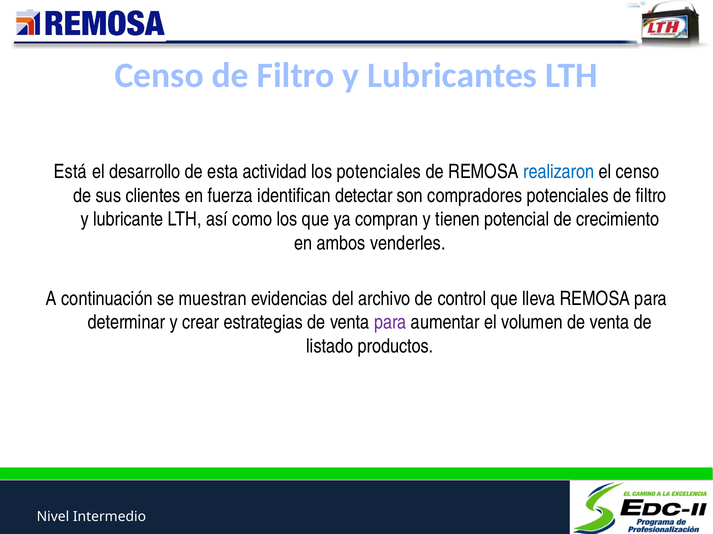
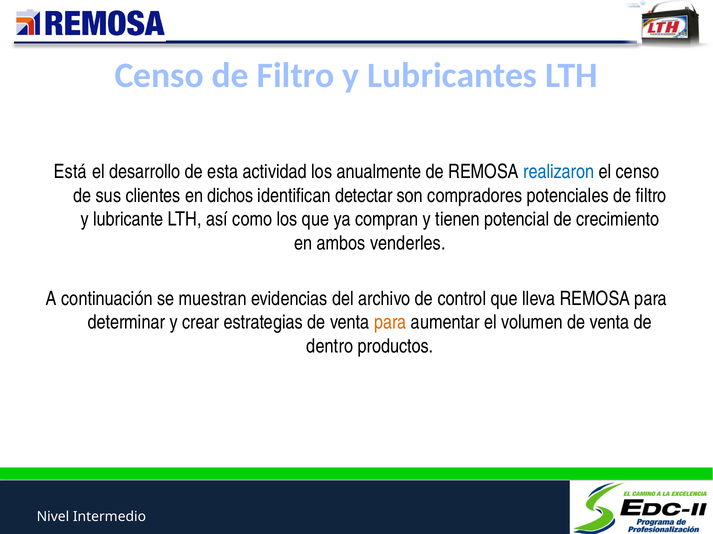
los potenciales: potenciales -> anualmente
fuerza: fuerza -> dichos
para at (390, 323) colour: purple -> orange
listado: listado -> dentro
